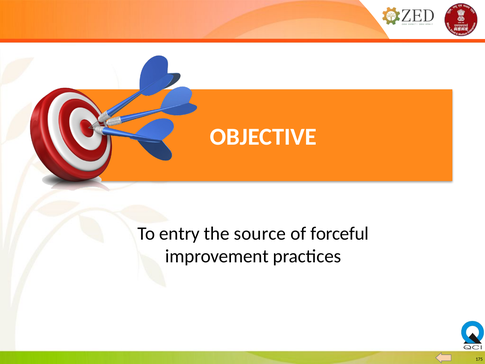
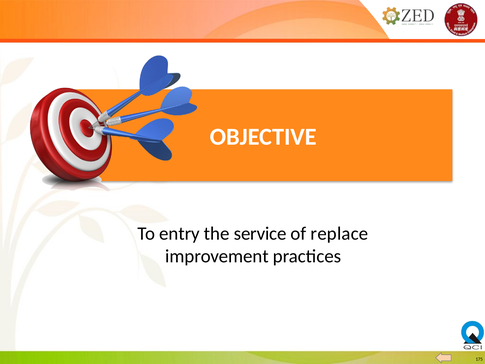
source: source -> service
forceful: forceful -> replace
